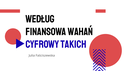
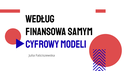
wahań: wahań -> samym
Takich: Takich -> Modeli
